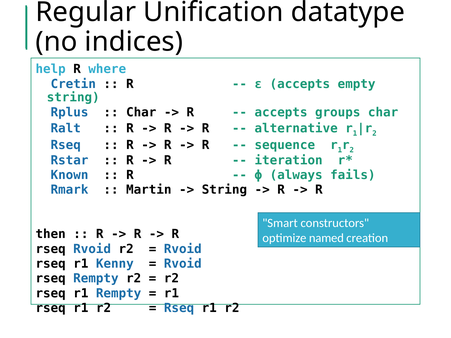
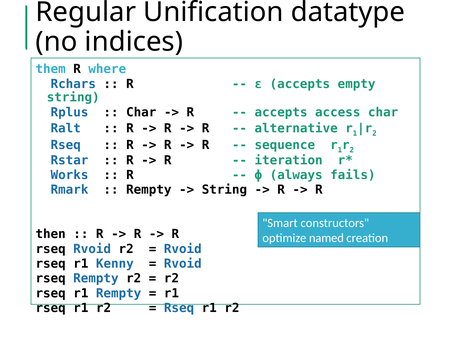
help: help -> them
Cretin: Cretin -> Rchars
groups: groups -> access
Known: Known -> Works
Martin at (149, 190): Martin -> Rempty
